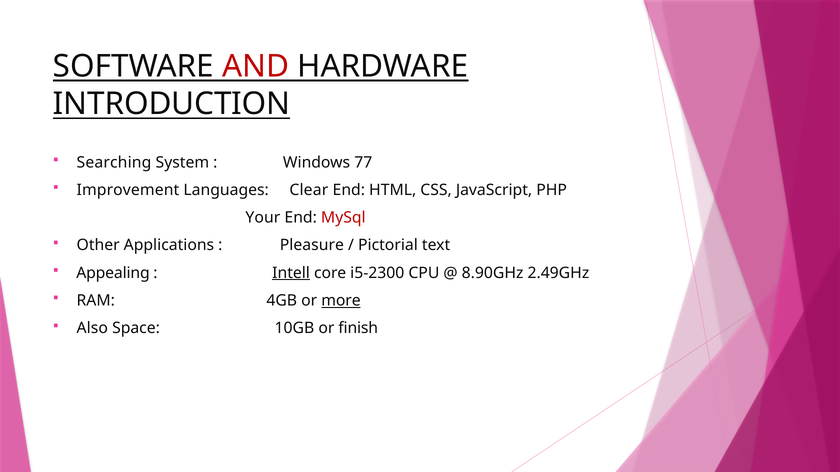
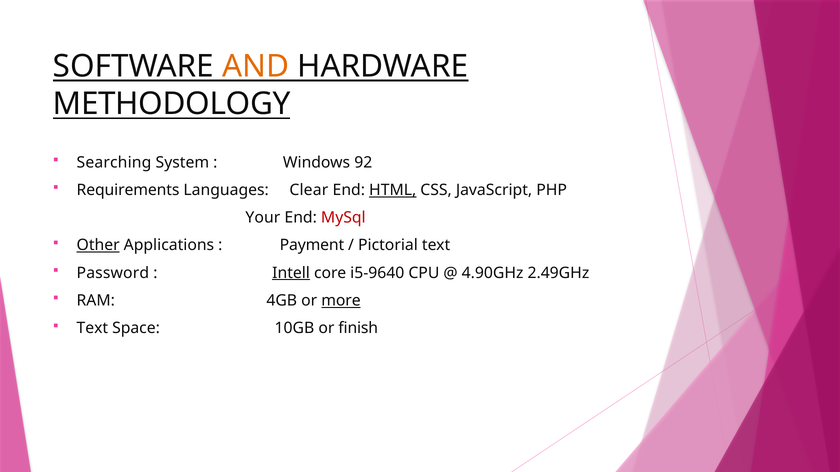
AND colour: red -> orange
INTRODUCTION: INTRODUCTION -> METHODOLOGY
77: 77 -> 92
Improvement: Improvement -> Requirements
HTML underline: none -> present
Other underline: none -> present
Pleasure: Pleasure -> Payment
Appealing: Appealing -> Password
i5-2300: i5-2300 -> i5-9640
8.90GHz: 8.90GHz -> 4.90GHz
Also at (92, 329): Also -> Text
